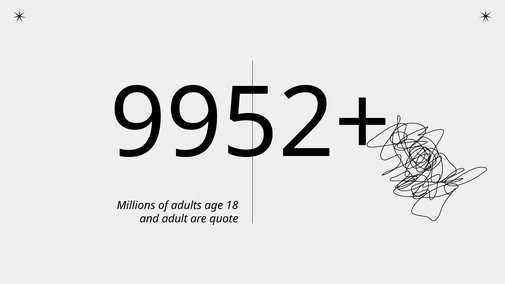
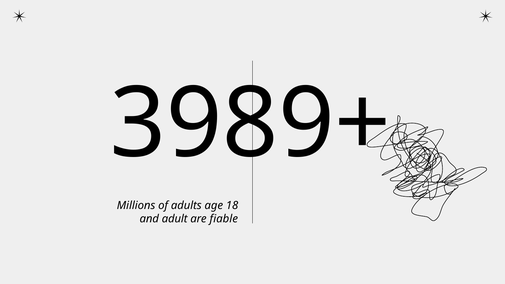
9952+: 9952+ -> 3989+
quote: quote -> fiable
